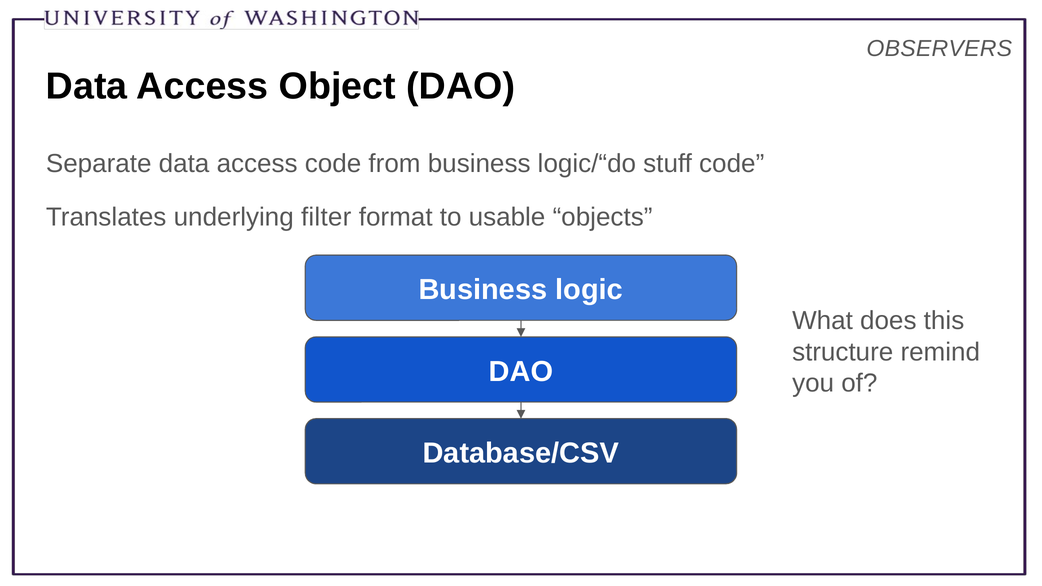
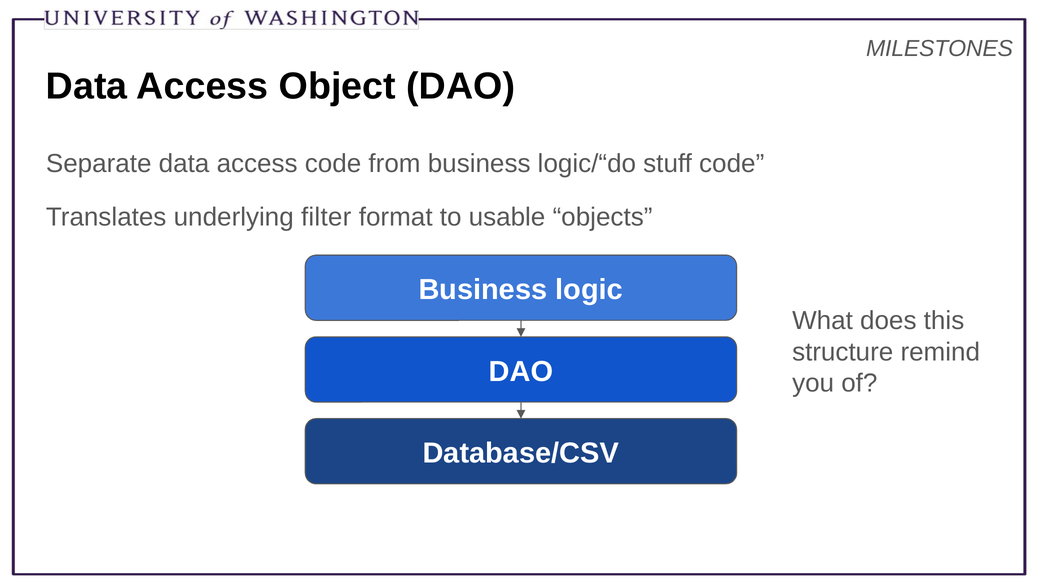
OBSERVERS: OBSERVERS -> MILESTONES
